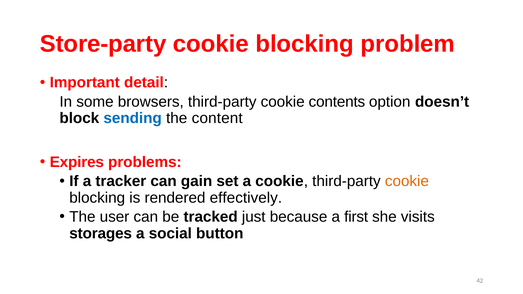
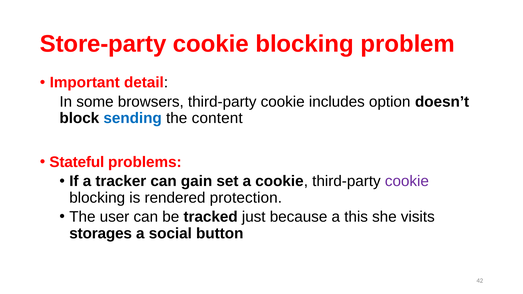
contents: contents -> includes
Expires: Expires -> Stateful
cookie at (407, 181) colour: orange -> purple
effectively: effectively -> protection
first: first -> this
